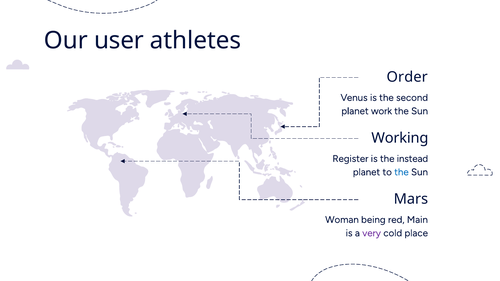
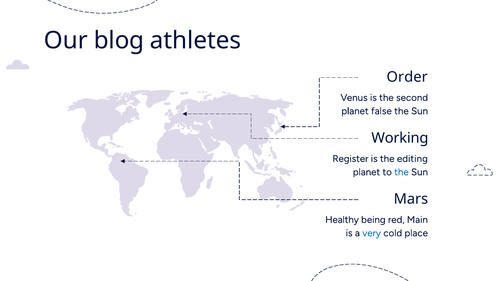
user: user -> blog
work: work -> false
instead: instead -> editing
Woman: Woman -> Healthy
very colour: purple -> blue
